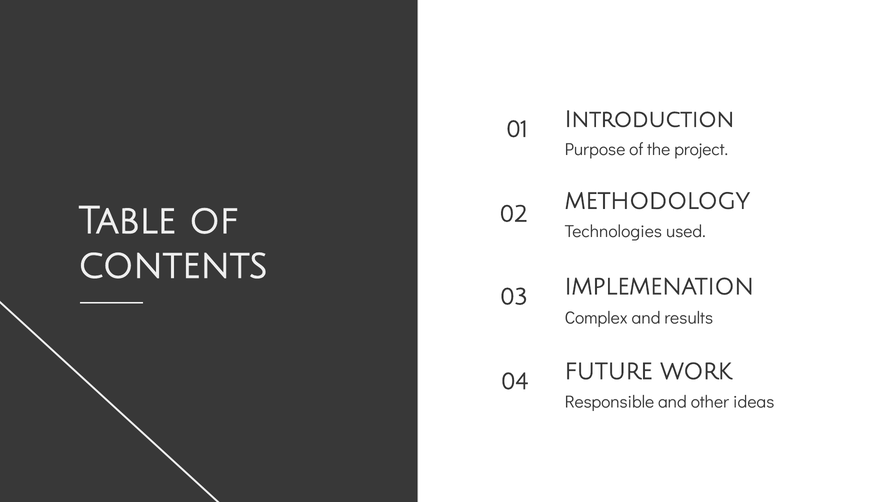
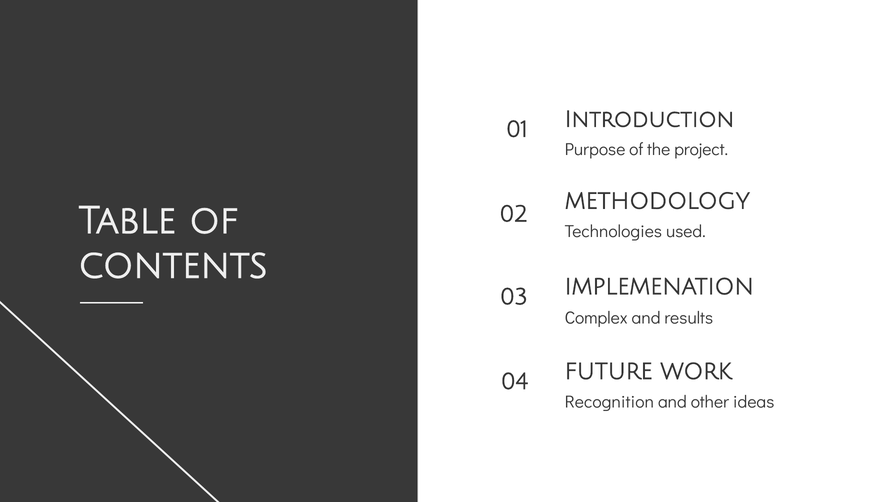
Responsible: Responsible -> Recognition
